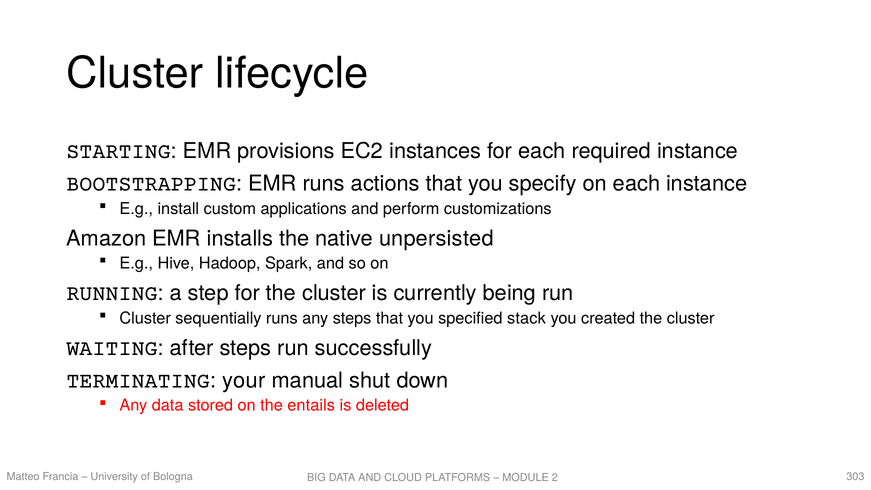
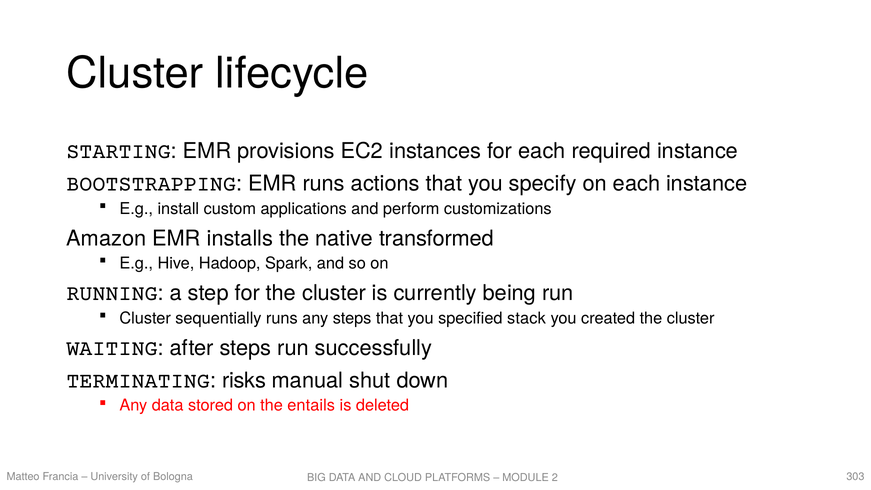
unpersisted: unpersisted -> transformed
your: your -> risks
